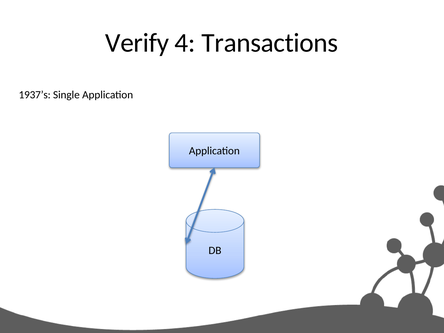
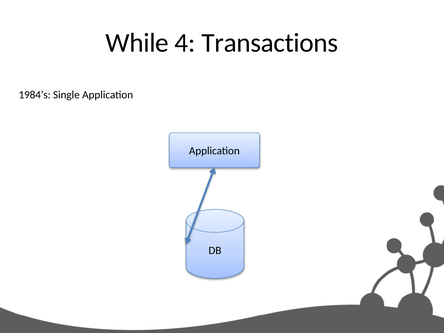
Verify: Verify -> While
1937’s: 1937’s -> 1984’s
